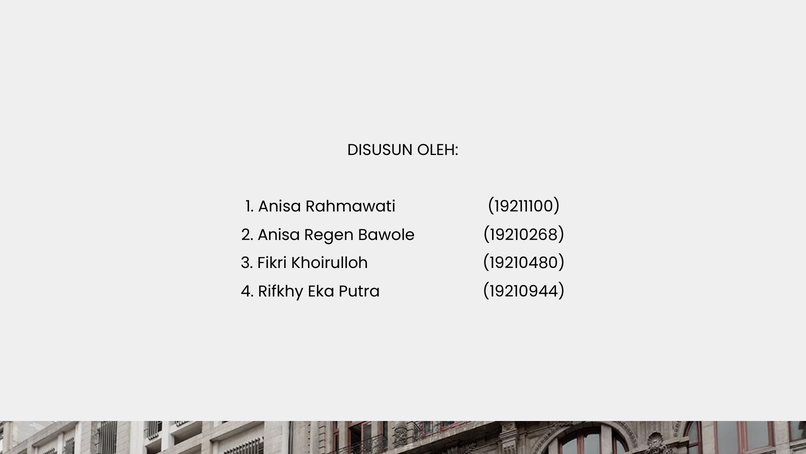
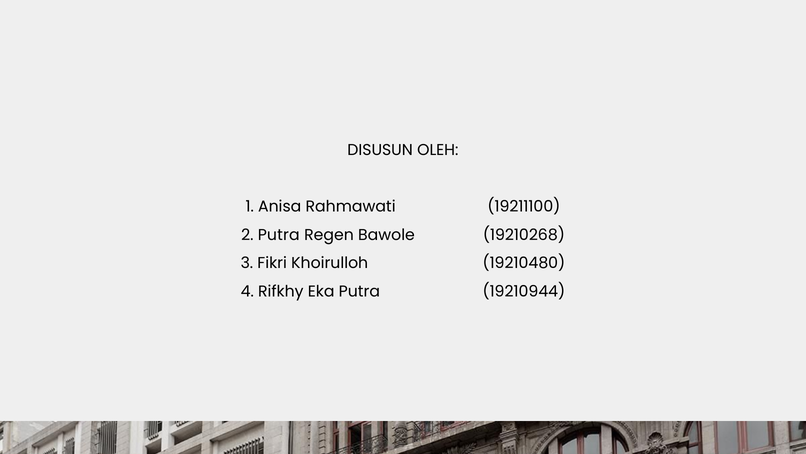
2 Anisa: Anisa -> Putra
